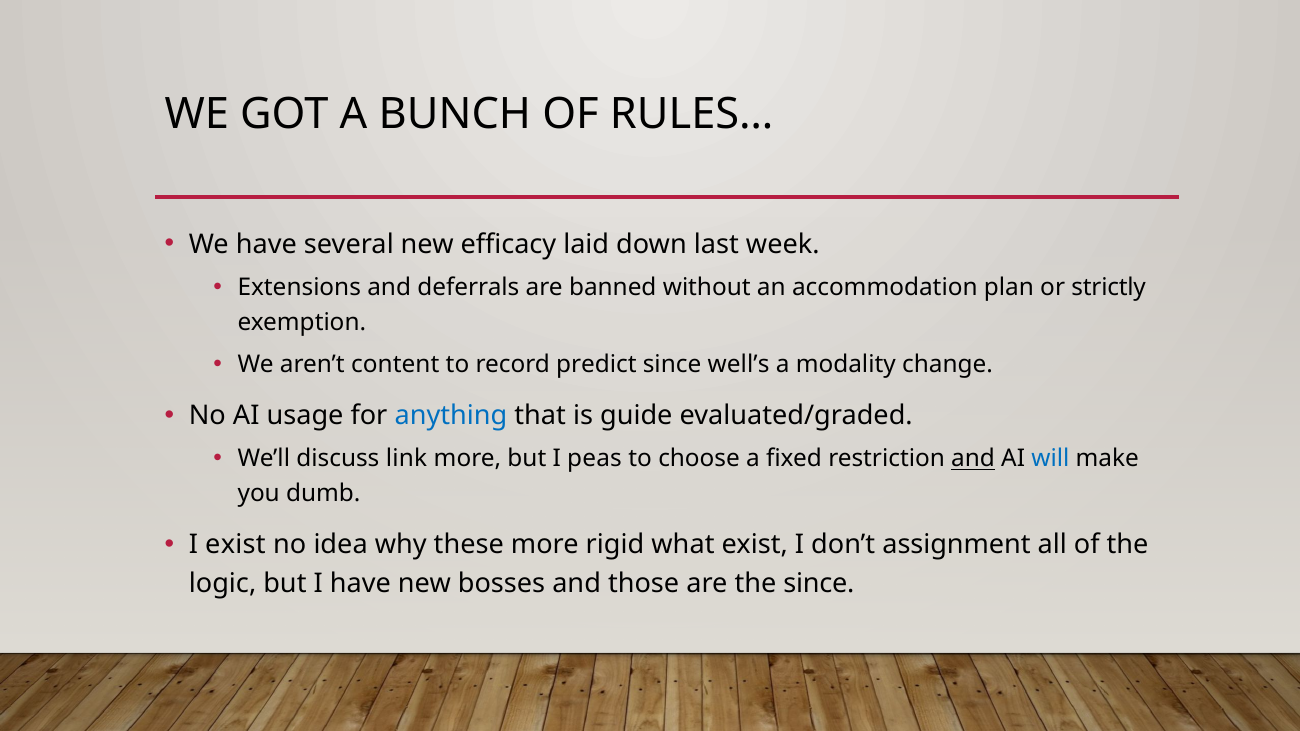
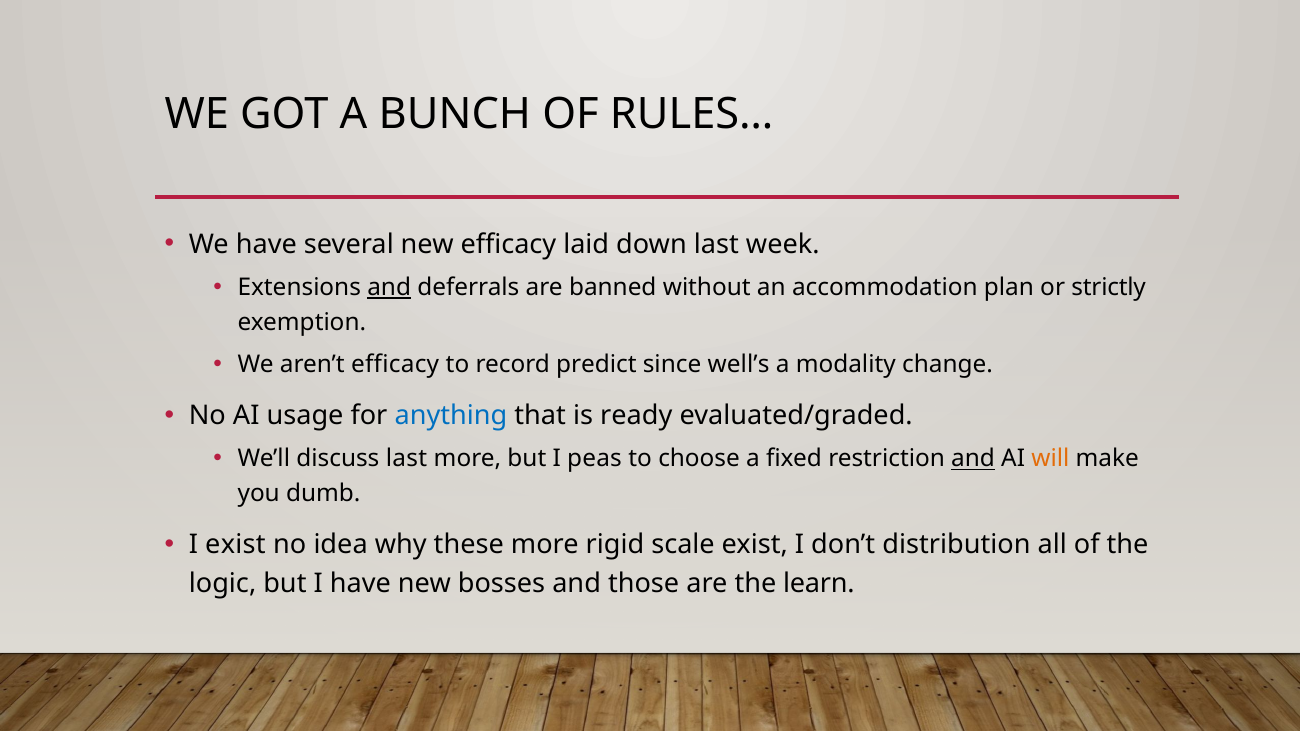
and at (389, 288) underline: none -> present
aren’t content: content -> efficacy
guide: guide -> ready
discuss link: link -> last
will colour: blue -> orange
what: what -> scale
assignment: assignment -> distribution
the since: since -> learn
